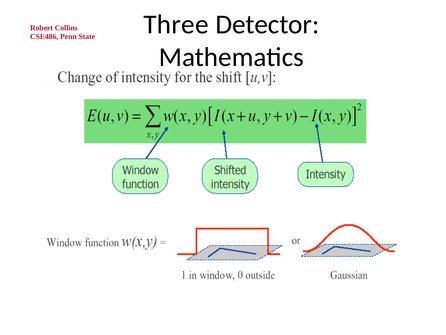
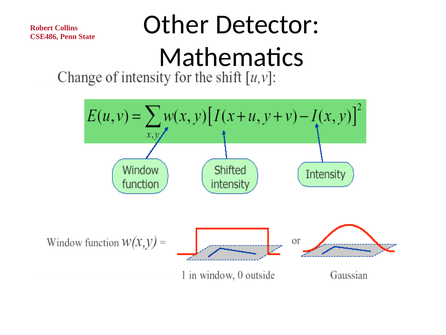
Three: Three -> Other
